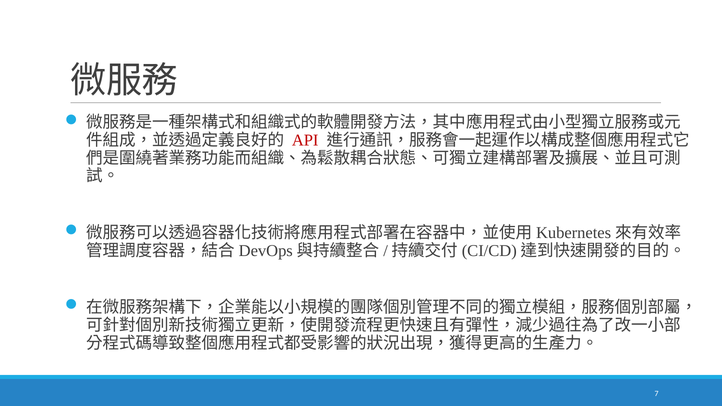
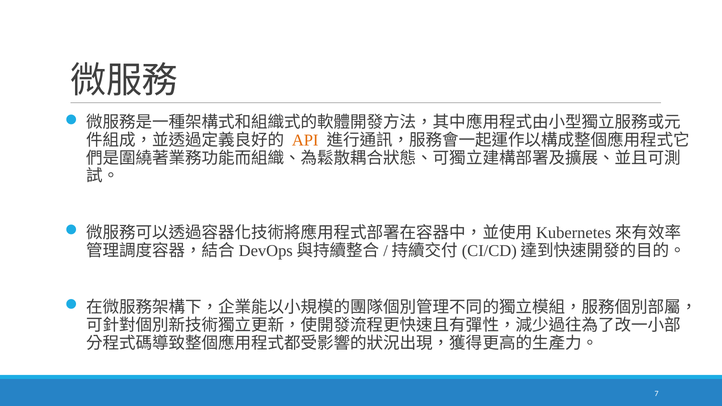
API colour: red -> orange
